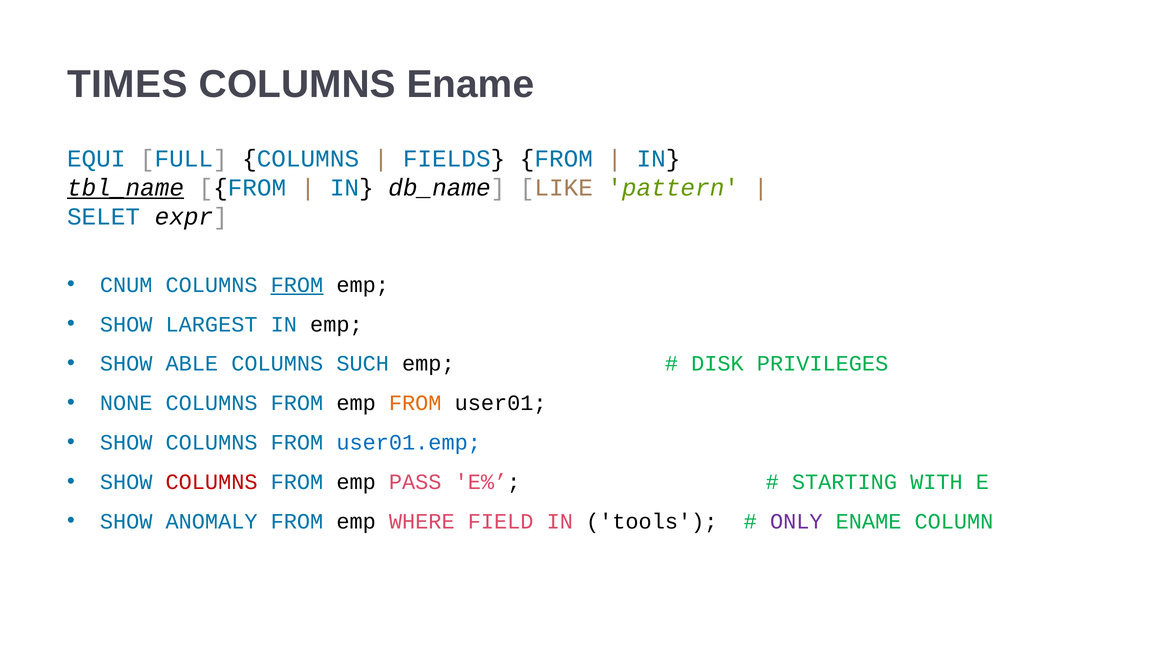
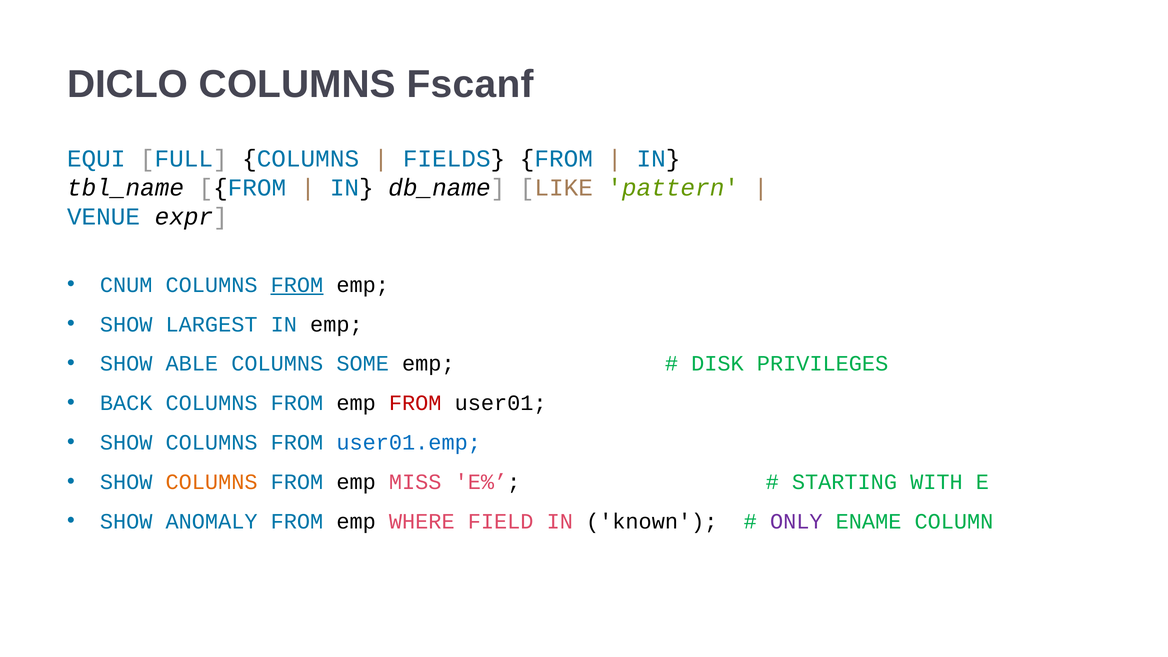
TIMES: TIMES -> DICLO
COLUMNS Ename: Ename -> Fscanf
tbl_name underline: present -> none
SELET: SELET -> VENUE
SUCH: SUCH -> SOME
NONE: NONE -> BACK
FROM at (415, 403) colour: orange -> red
COLUMNS at (212, 482) colour: red -> orange
PASS: PASS -> MISS
tools: tools -> known
